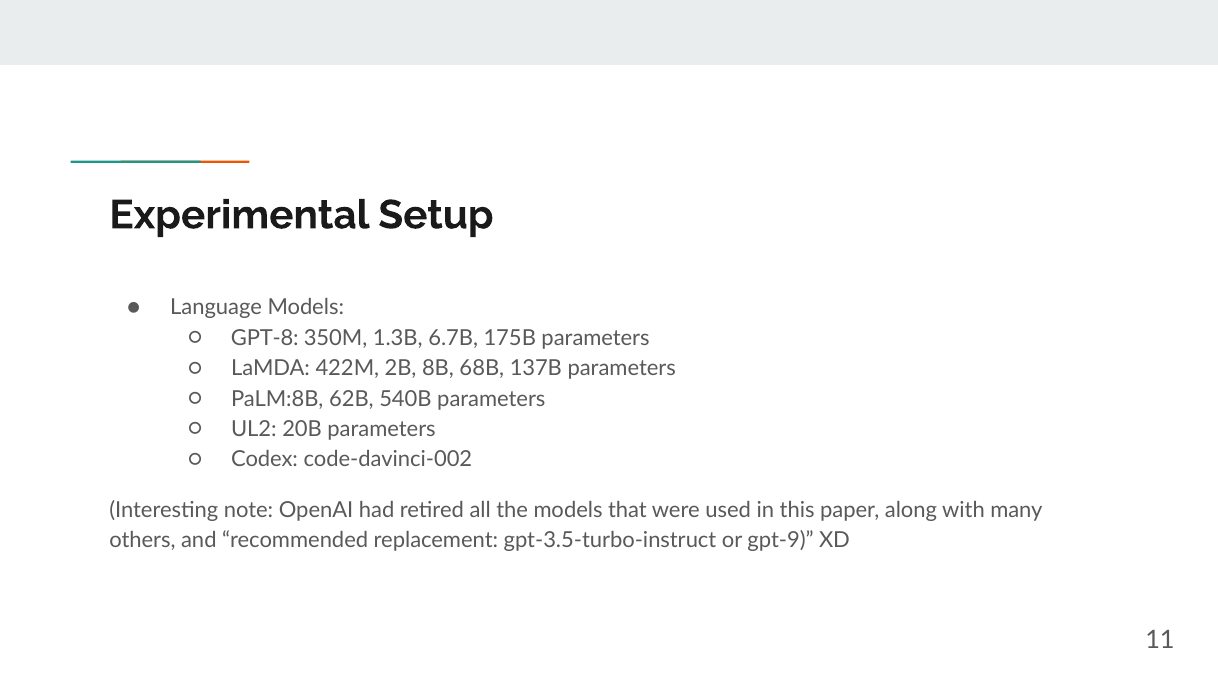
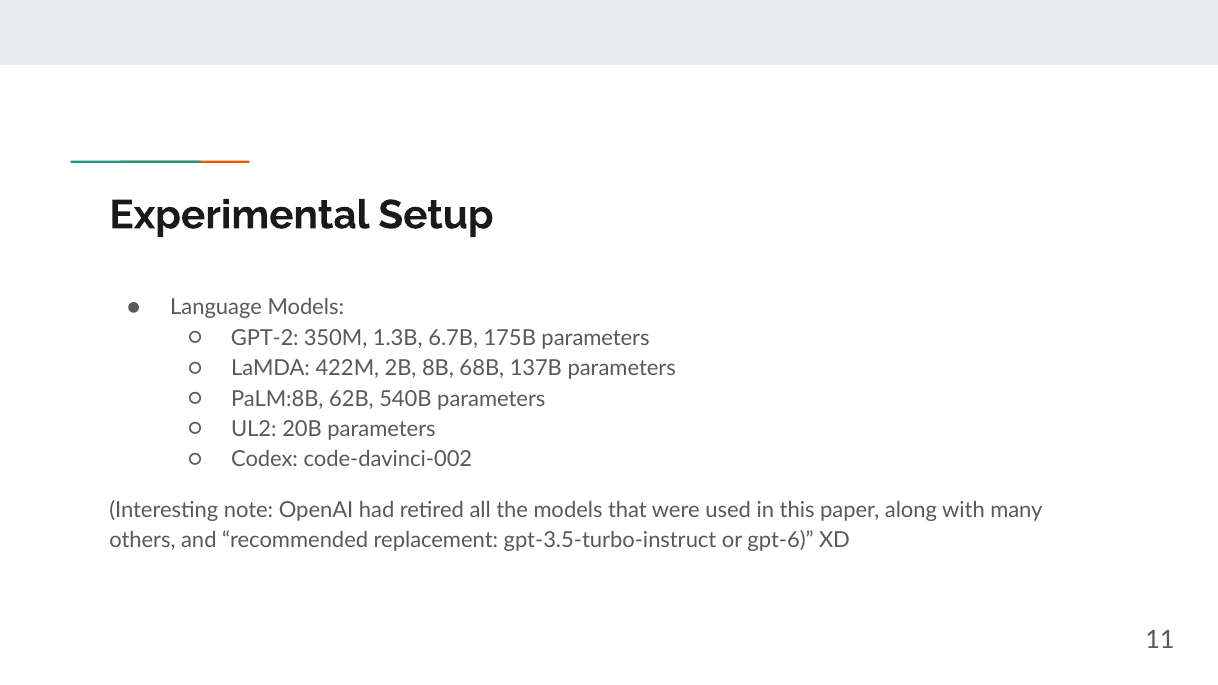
GPT-8: GPT-8 -> GPT-2
gpt-9: gpt-9 -> gpt-6
